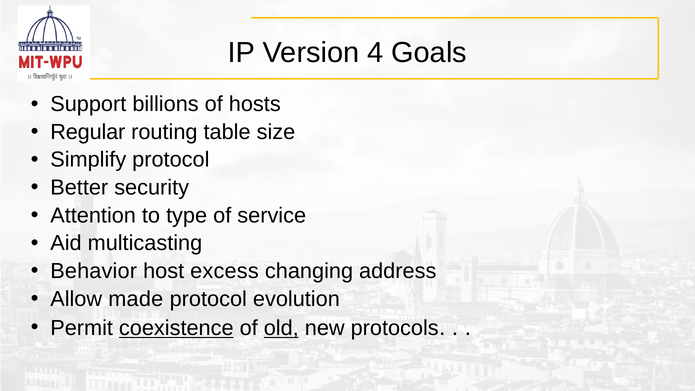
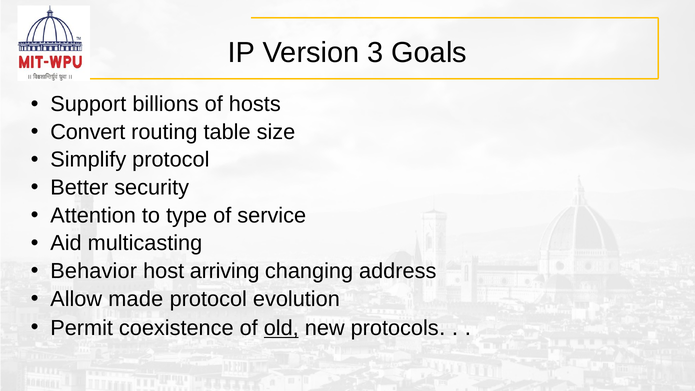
4: 4 -> 3
Regular: Regular -> Convert
excess: excess -> arriving
coexistence underline: present -> none
